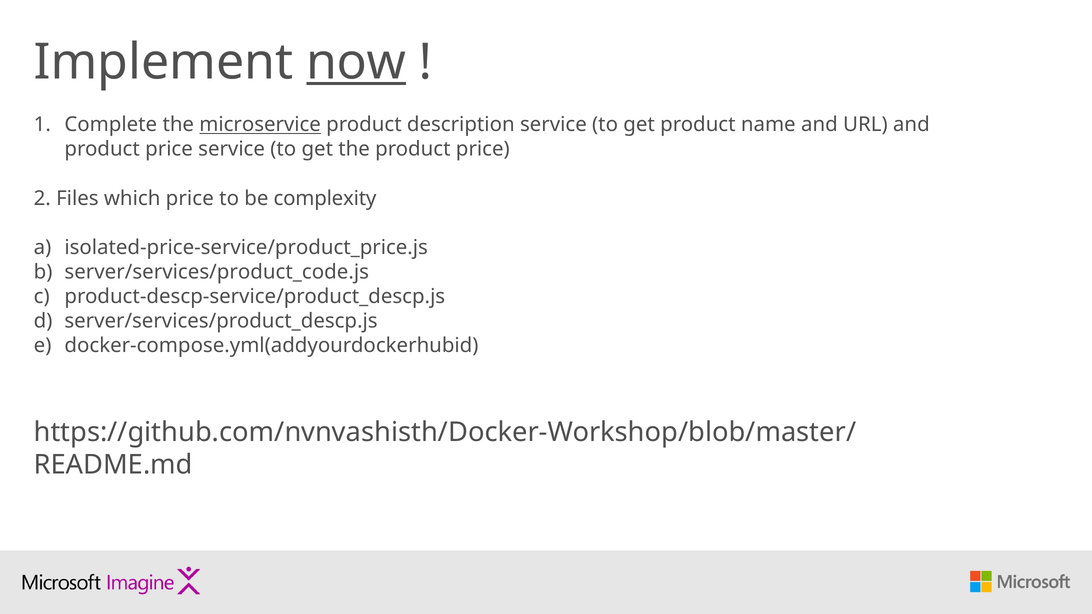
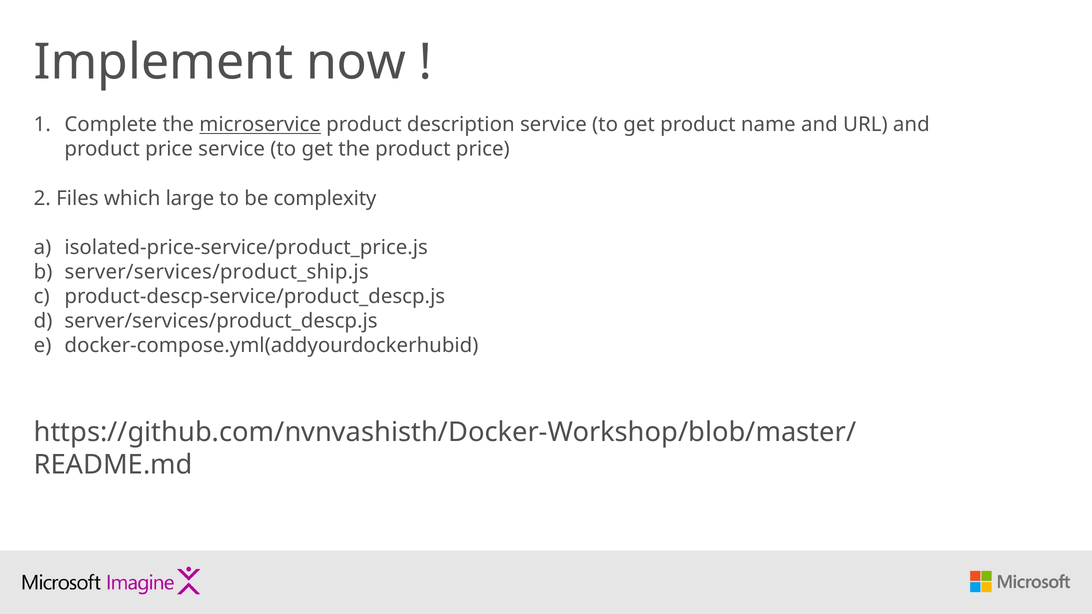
now underline: present -> none
which price: price -> large
server/services/product_code.js: server/services/product_code.js -> server/services/product_ship.js
